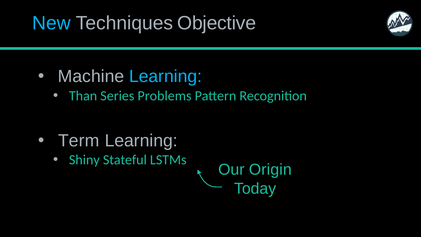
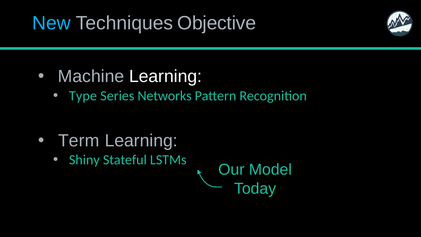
Learning at (166, 76) colour: light blue -> white
Than: Than -> Type
Problems: Problems -> Networks
Origin: Origin -> Model
